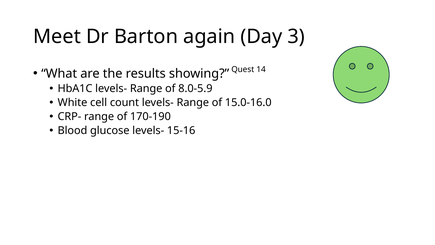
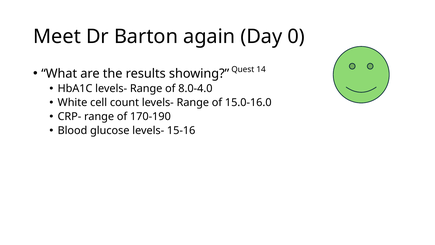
3: 3 -> 0
8.0-5.9: 8.0-5.9 -> 8.0-4.0
